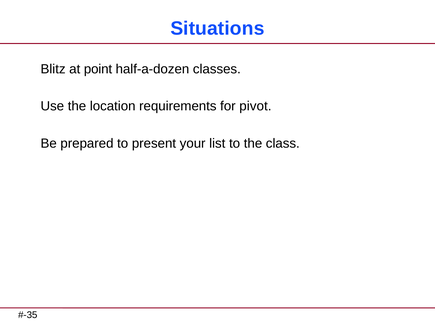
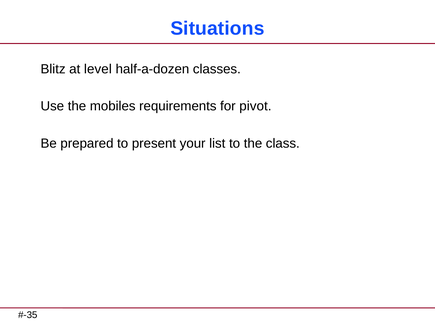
point: point -> level
location: location -> mobiles
